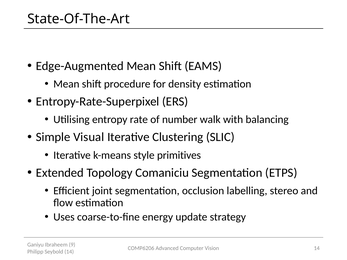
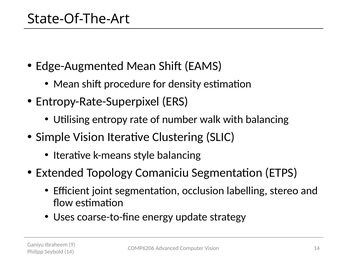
Simple Visual: Visual -> Vision
style primitives: primitives -> balancing
